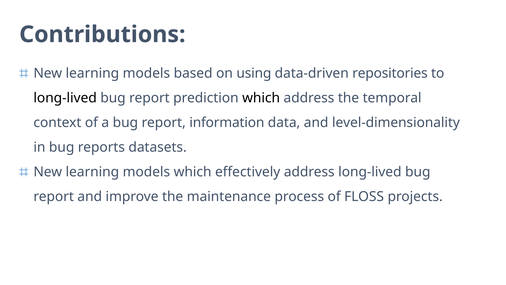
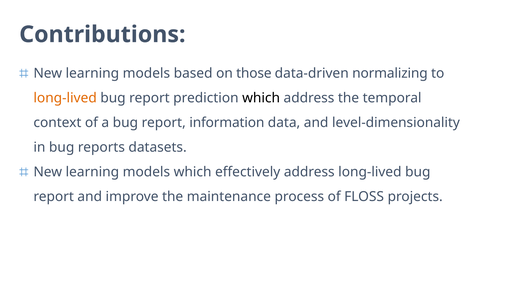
using: using -> those
repositories: repositories -> normalizing
long-lived at (65, 98) colour: black -> orange
